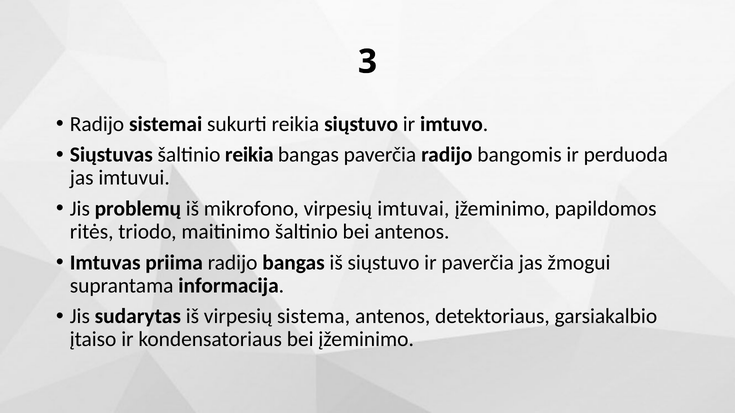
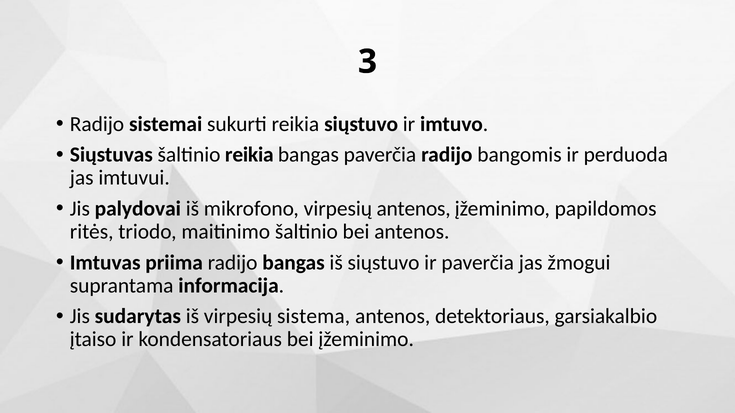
problemų: problemų -> palydovai
virpesių imtuvai: imtuvai -> antenos
